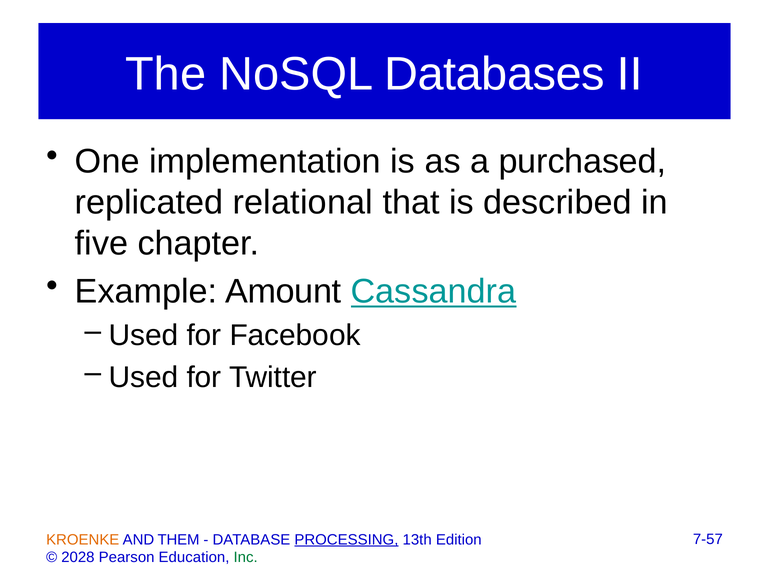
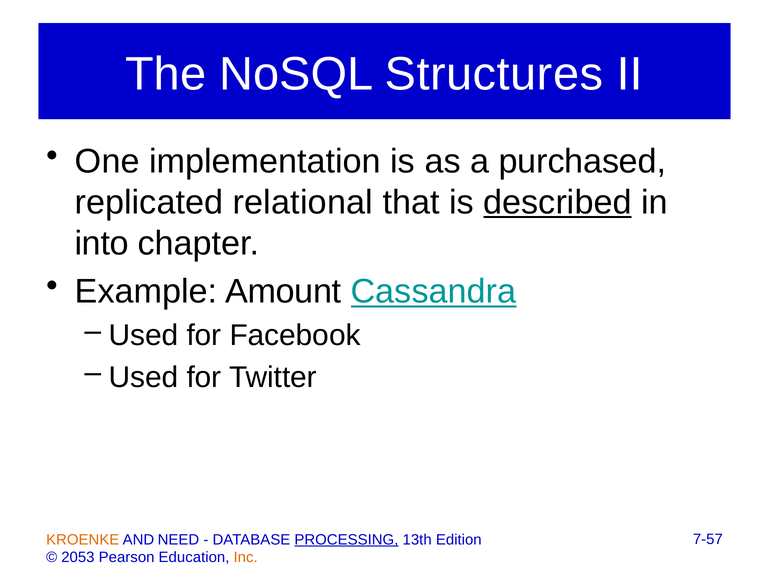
Databases: Databases -> Structures
described underline: none -> present
five: five -> into
THEM: THEM -> NEED
2028: 2028 -> 2053
Inc colour: green -> orange
